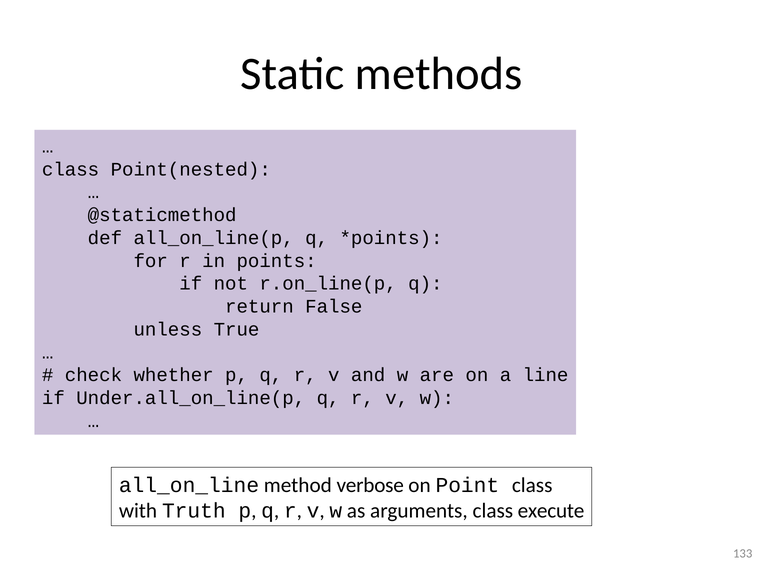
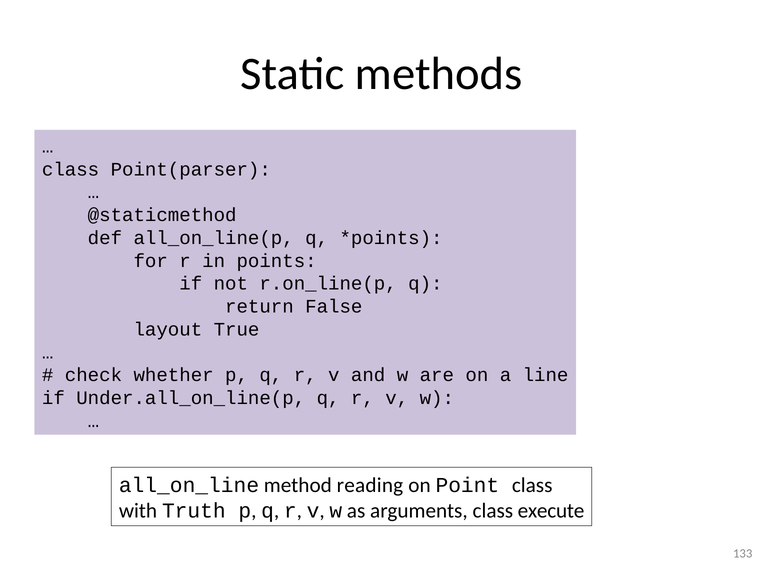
Point(nested: Point(nested -> Point(parser
unless: unless -> layout
verbose: verbose -> reading
